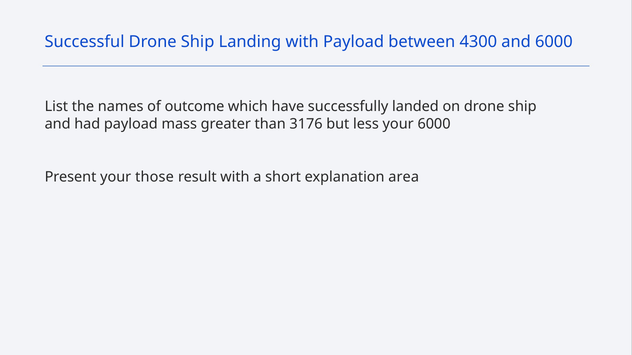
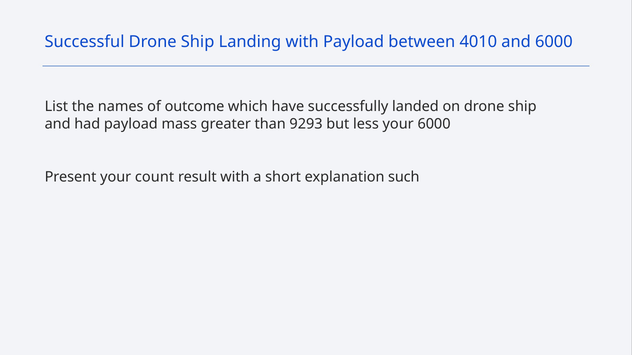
4300: 4300 -> 4010
3176: 3176 -> 9293
those: those -> count
area: area -> such
